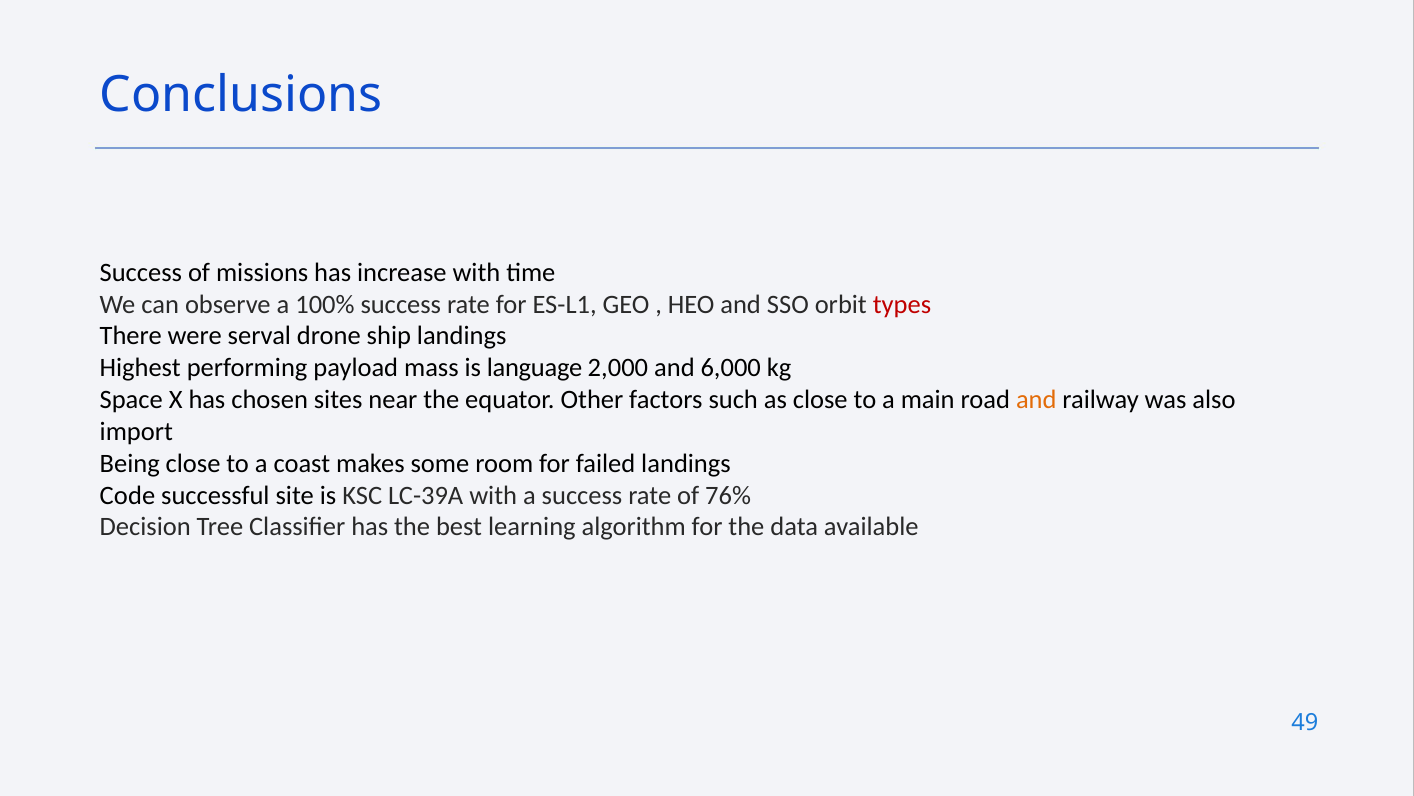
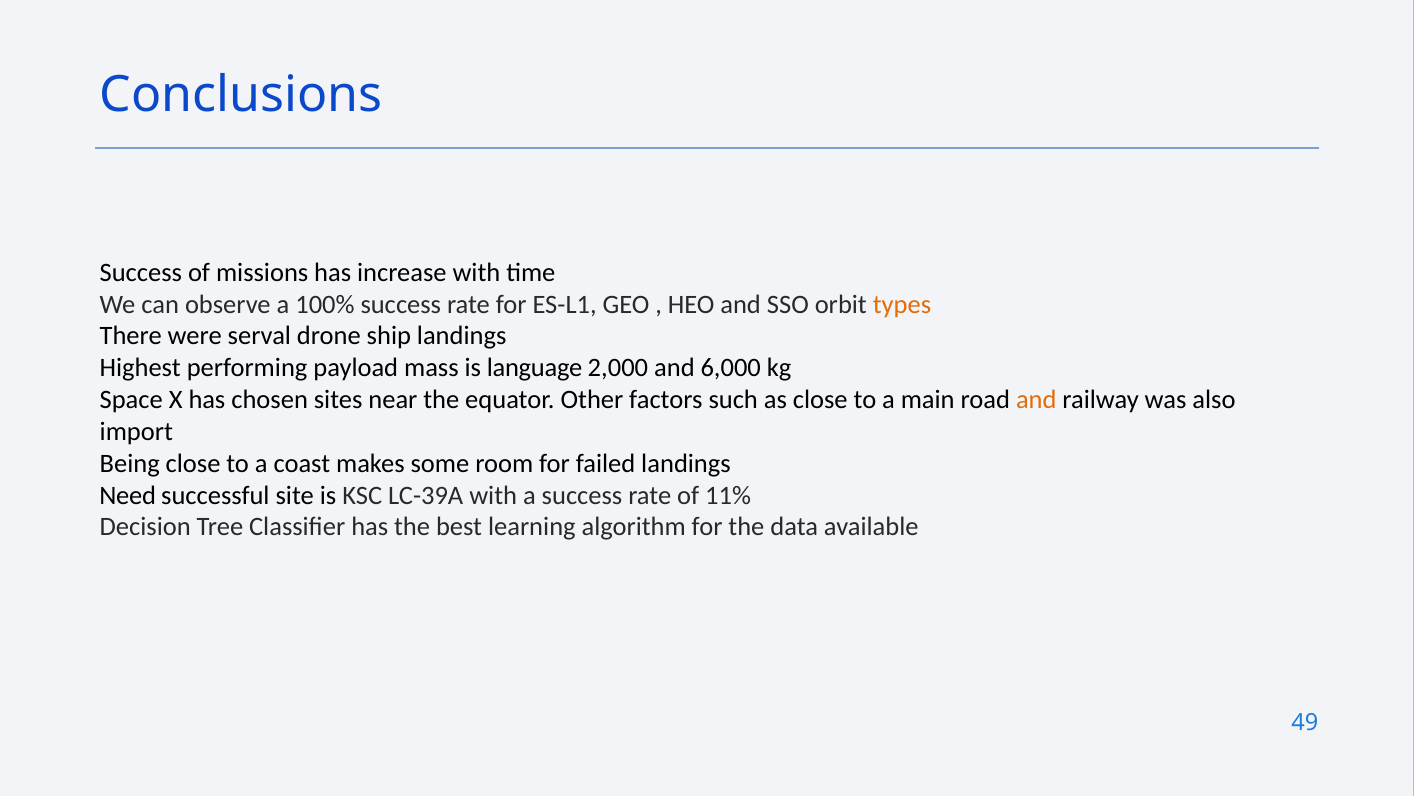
types colour: red -> orange
Code: Code -> Need
76%: 76% -> 11%
